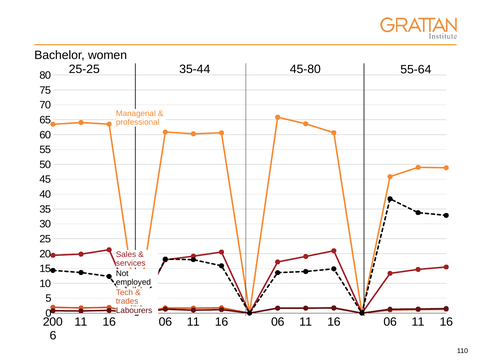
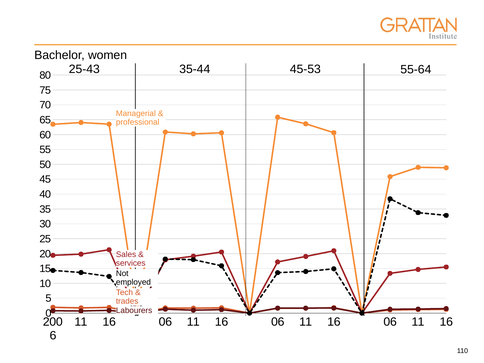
25-25: 25-25 -> 25-43
45-80: 45-80 -> 45-53
